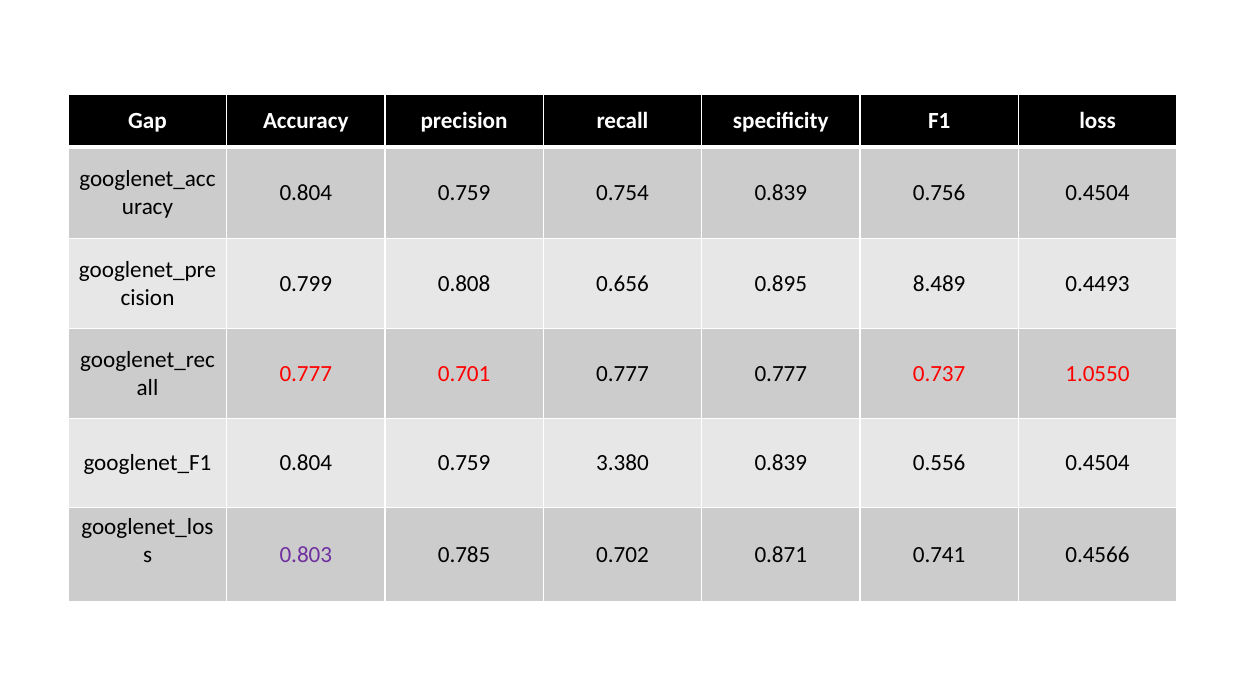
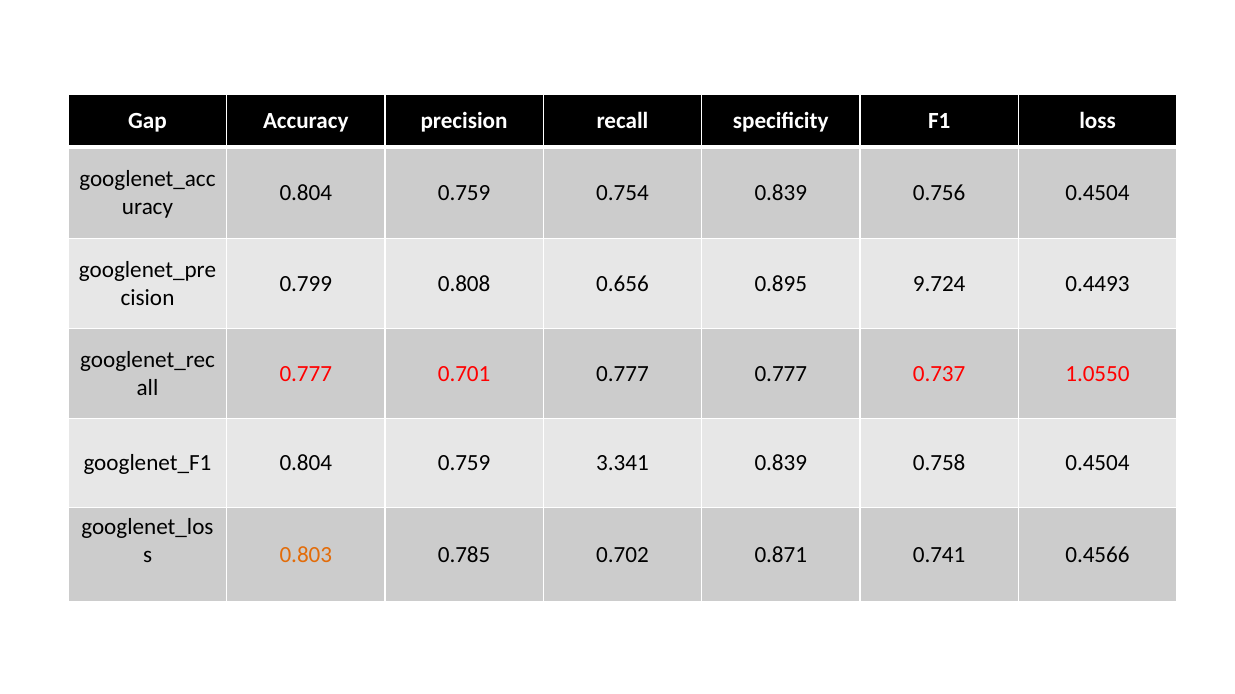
8.489: 8.489 -> 9.724
3.380: 3.380 -> 3.341
0.556: 0.556 -> 0.758
0.803 colour: purple -> orange
